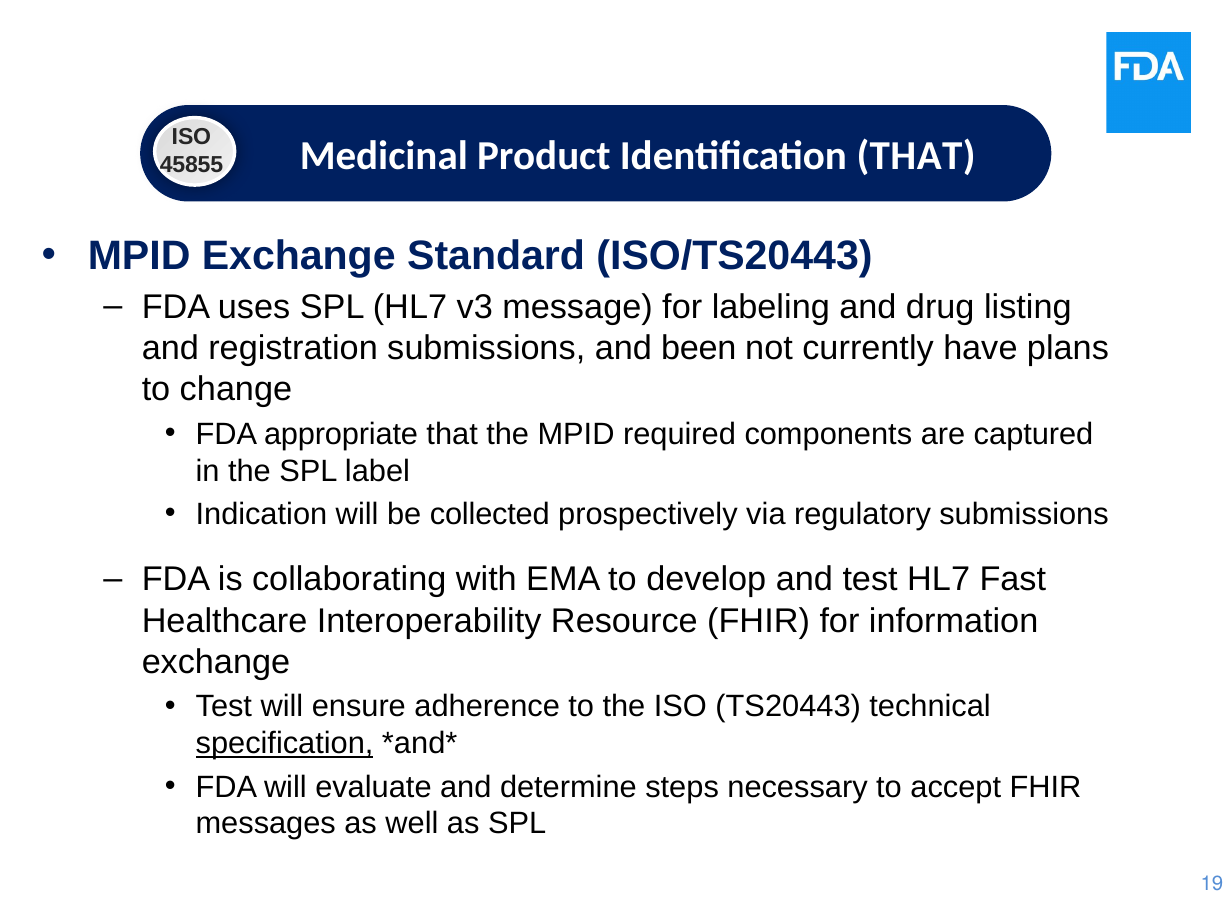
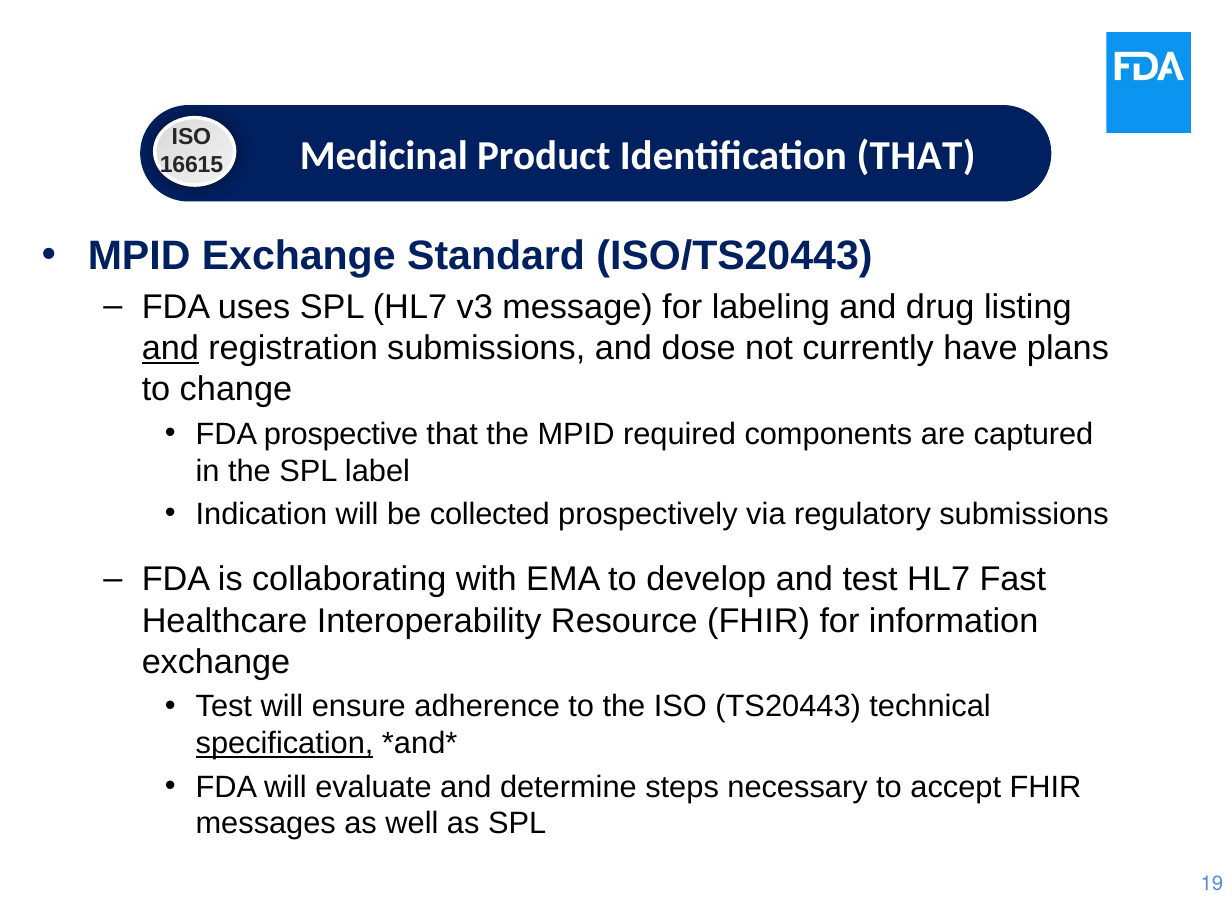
45855: 45855 -> 16615
and at (170, 348) underline: none -> present
been: been -> dose
appropriate: appropriate -> prospective
